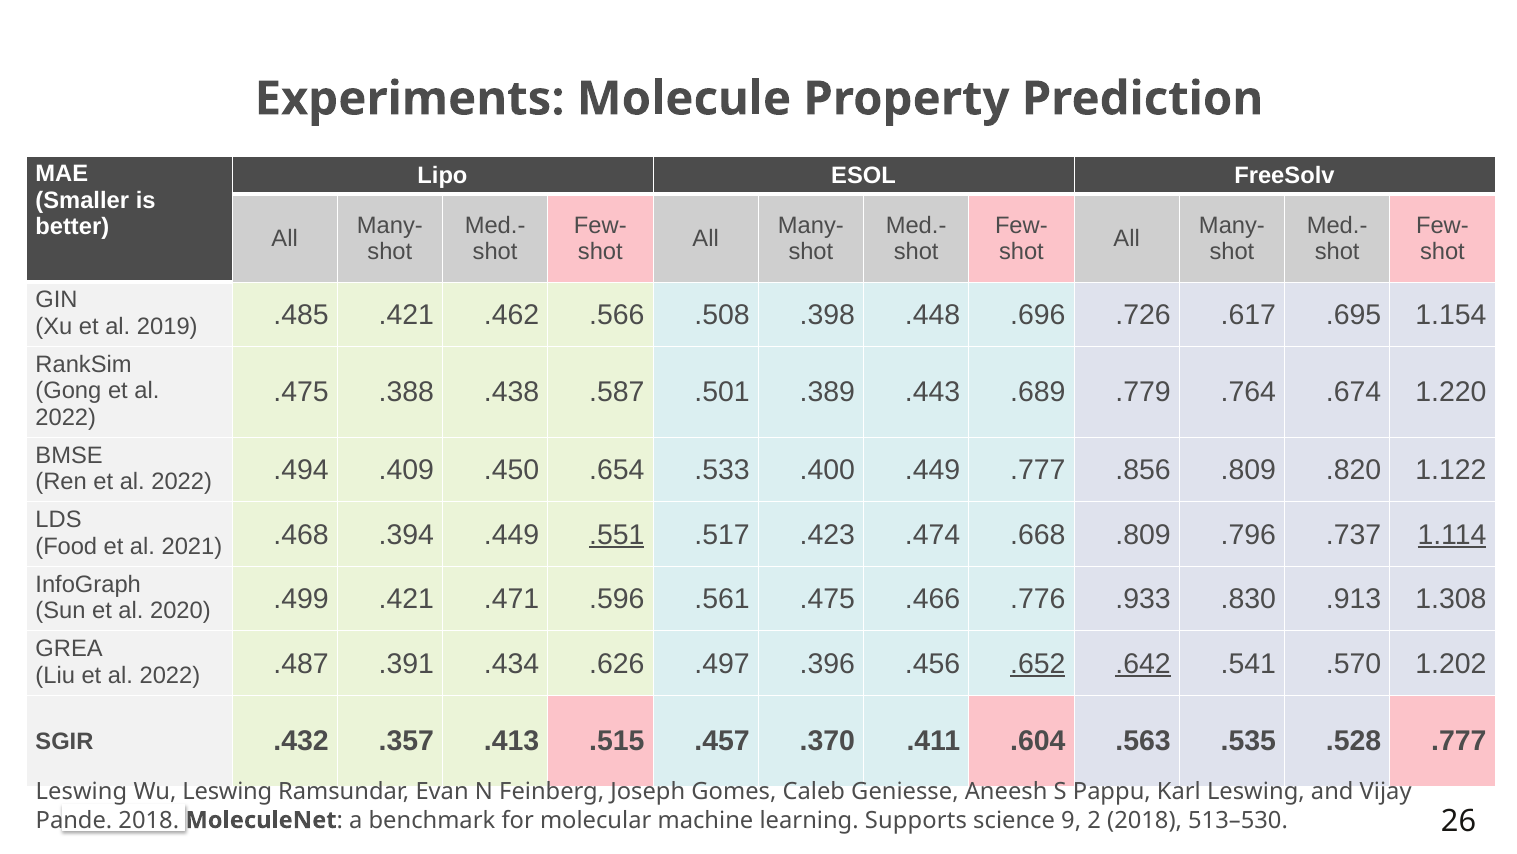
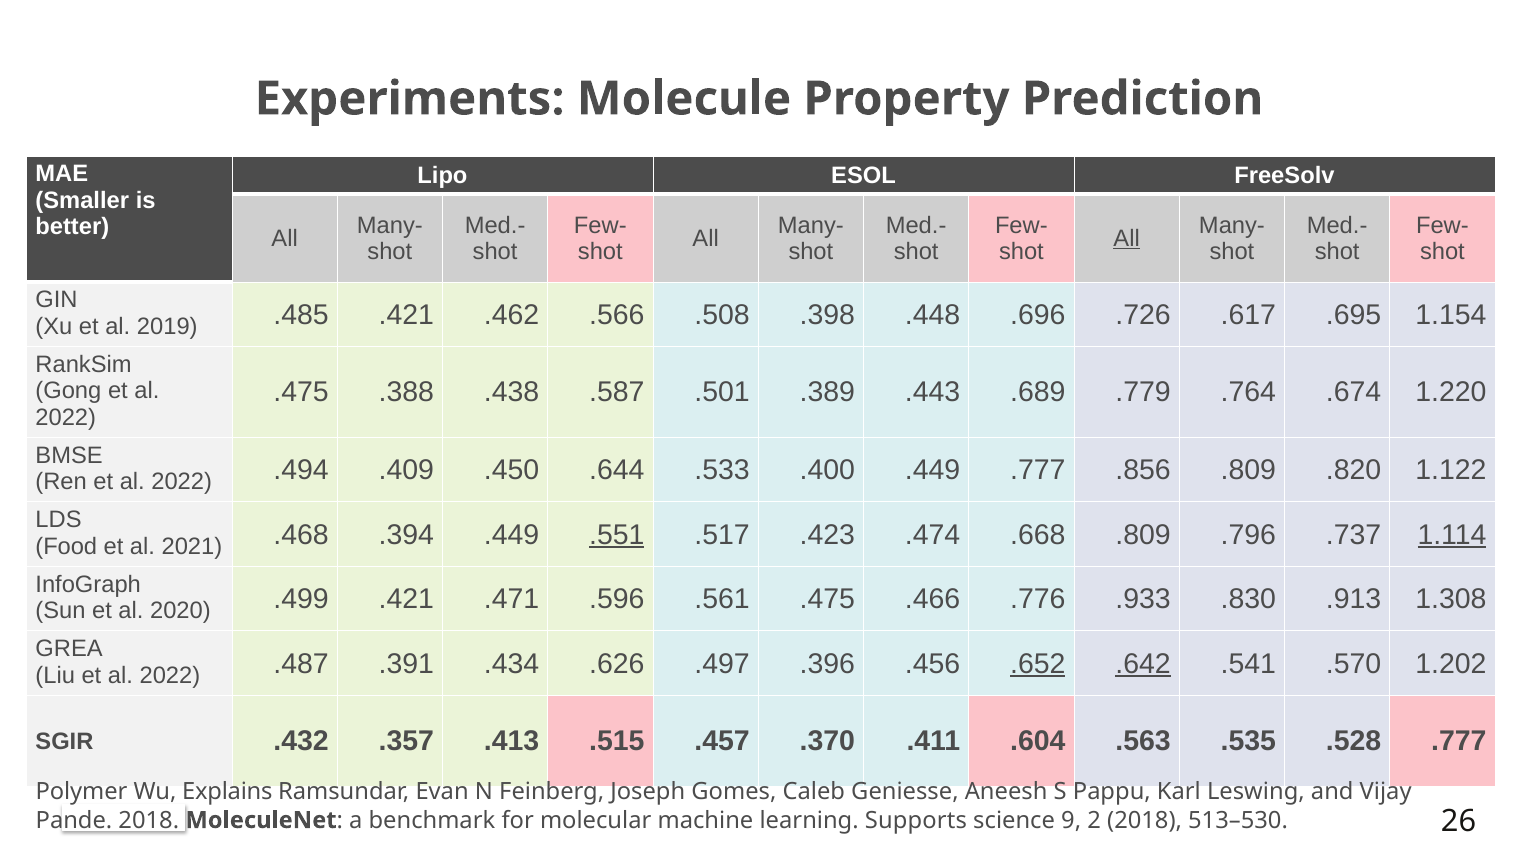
All at (1127, 238) underline: none -> present
.654: .654 -> .644
Leswing at (81, 791): Leswing -> Polymer
Wu Leswing: Leswing -> Explains
